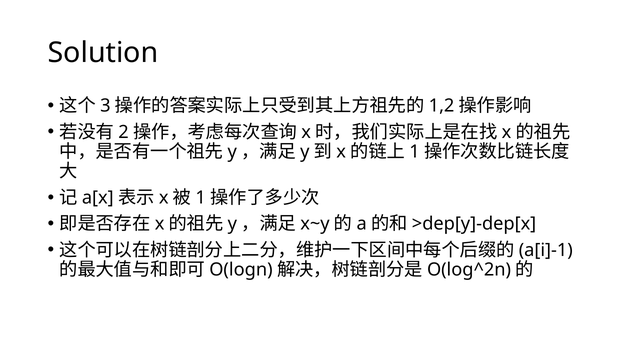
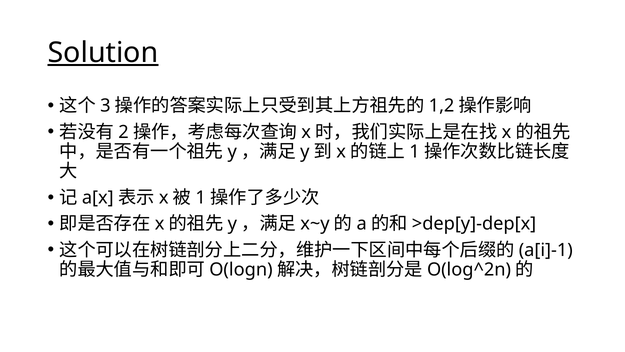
Solution underline: none -> present
